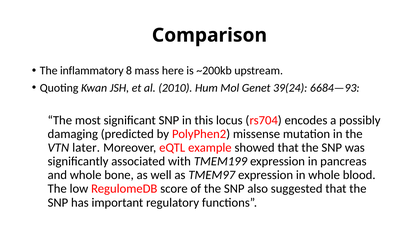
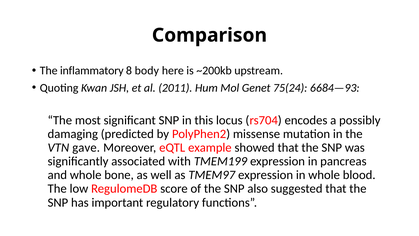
mass: mass -> body
2010: 2010 -> 2011
39(24: 39(24 -> 75(24
later: later -> gave
